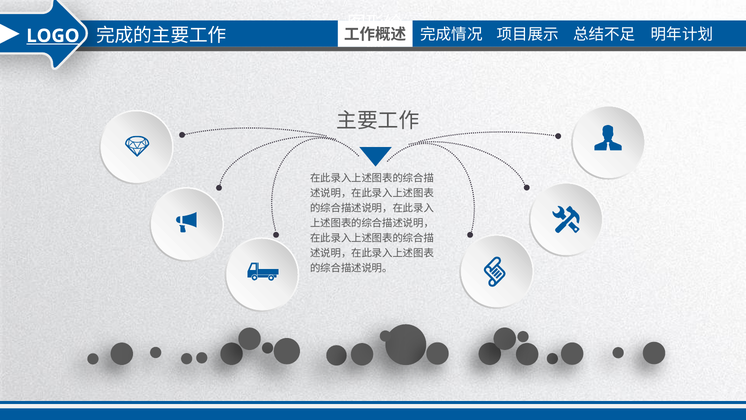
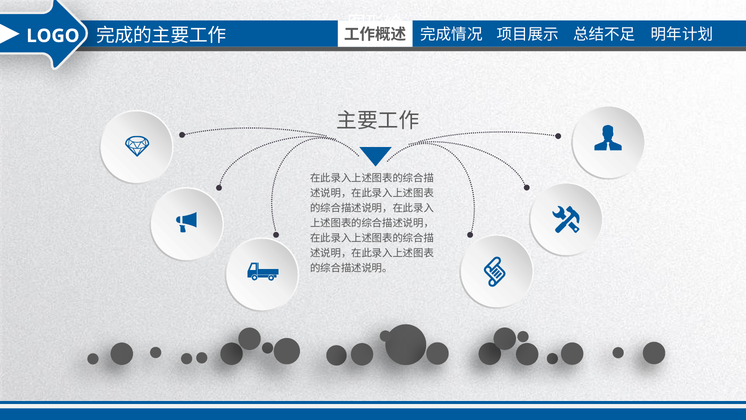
LOGO underline: present -> none
